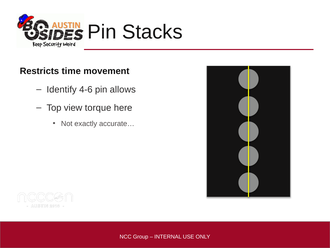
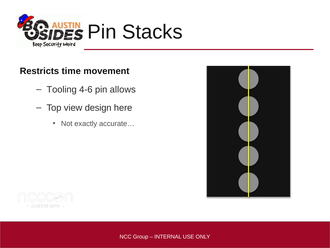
Identify: Identify -> Tooling
torque: torque -> design
